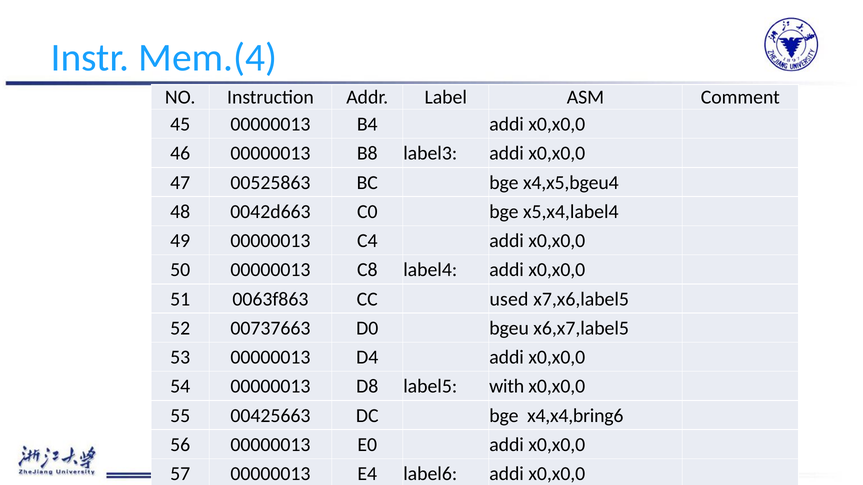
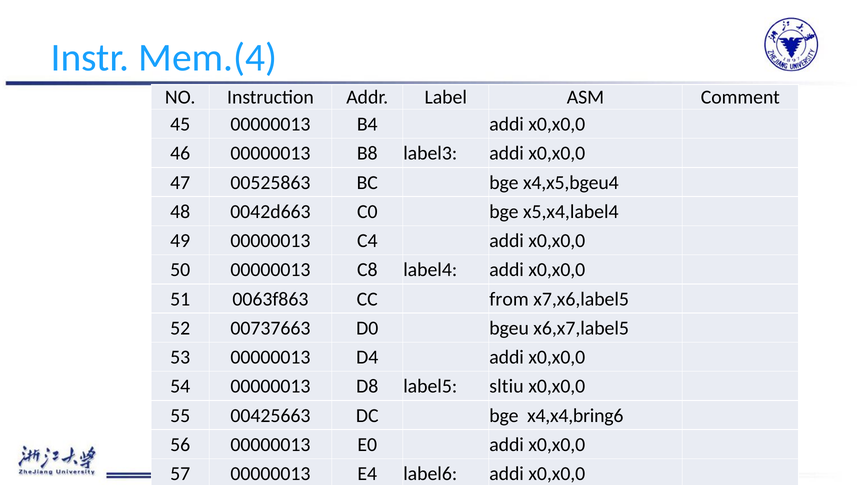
used: used -> from
with: with -> sltiu
